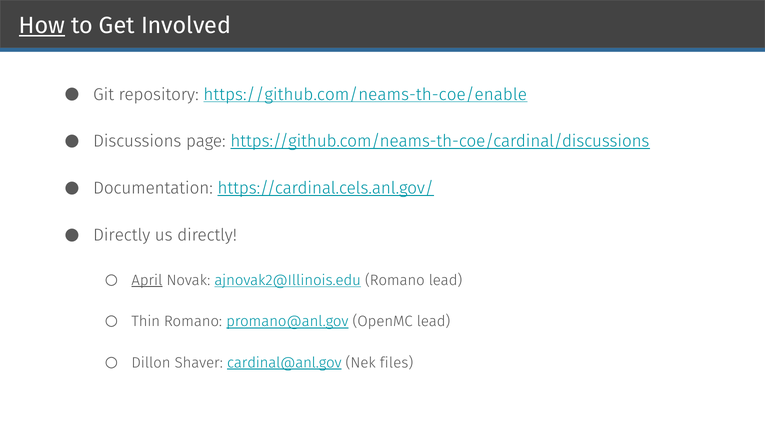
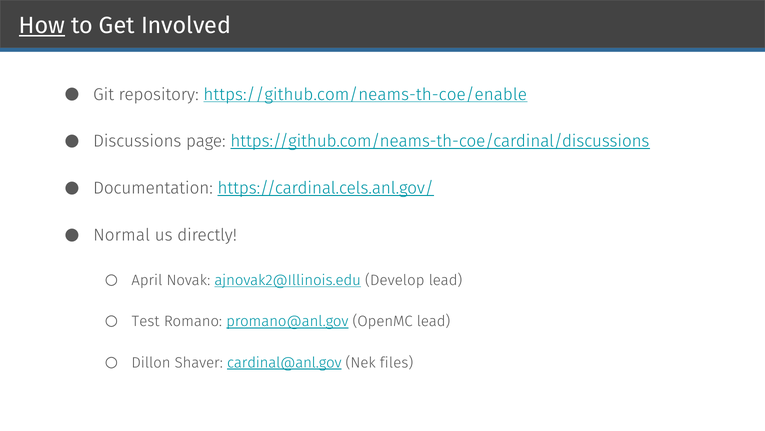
Directly at (122, 235): Directly -> Normal
April underline: present -> none
ajnovak2@Illinois.edu Romano: Romano -> Develop
Thin: Thin -> Test
